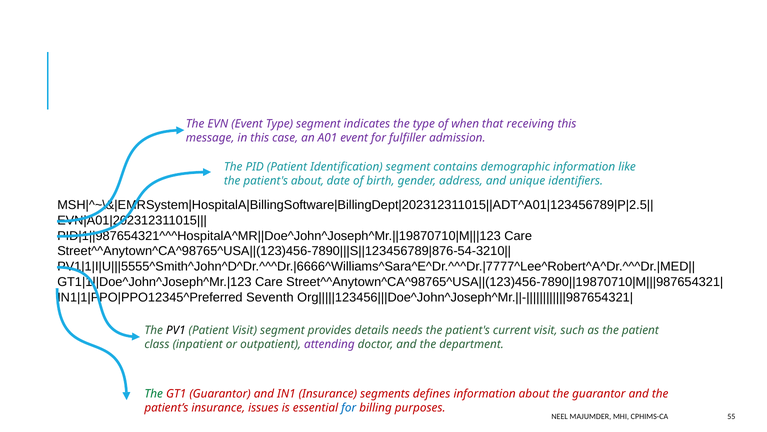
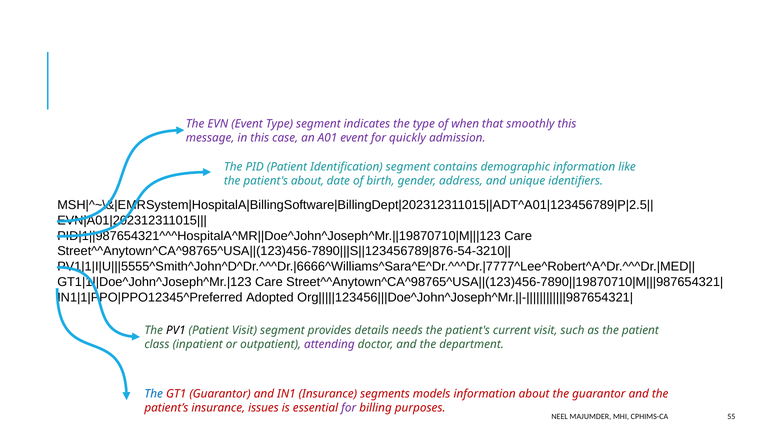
receiving: receiving -> smoothly
fulfiller: fulfiller -> quickly
Seventh: Seventh -> Adopted
The at (154, 393) colour: green -> blue
defines: defines -> models
for at (349, 407) colour: blue -> purple
